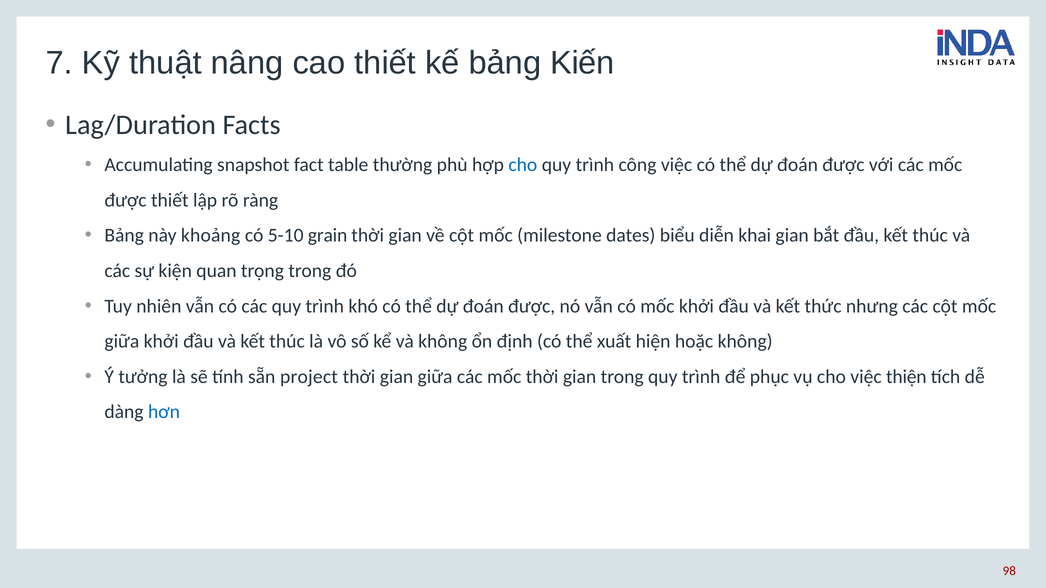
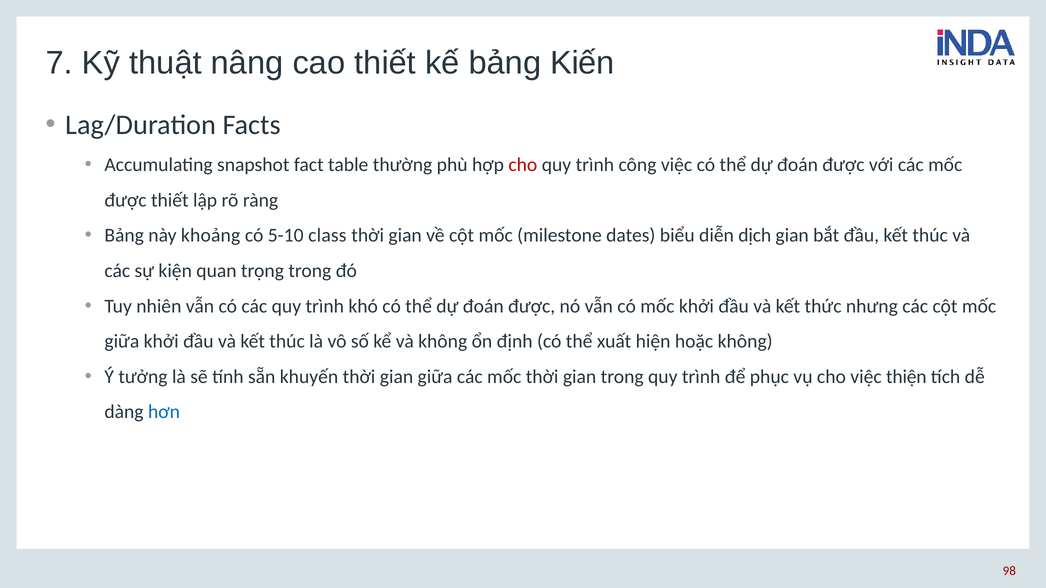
cho at (523, 165) colour: blue -> red
grain: grain -> class
khai: khai -> dịch
project: project -> khuyến
